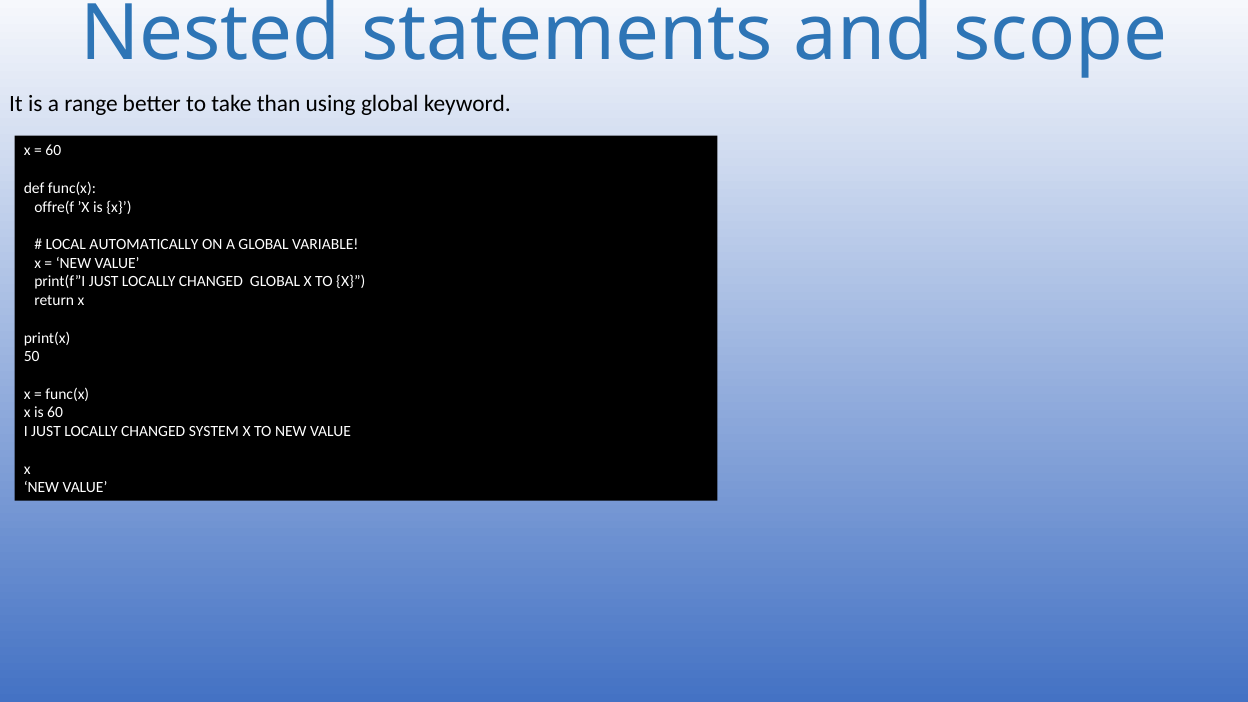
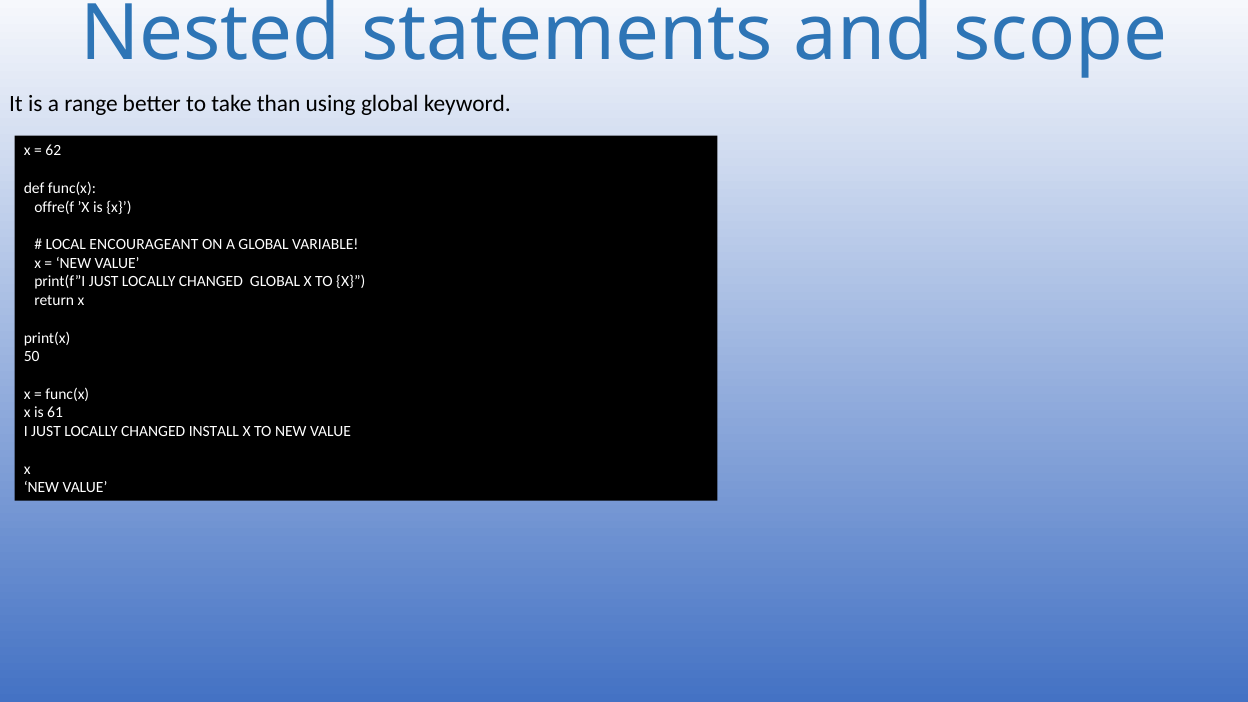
60 at (53, 151): 60 -> 62
AUTOMATICALLY: AUTOMATICALLY -> ENCOURAGEANT
is 60: 60 -> 61
SYSTEM: SYSTEM -> INSTALL
